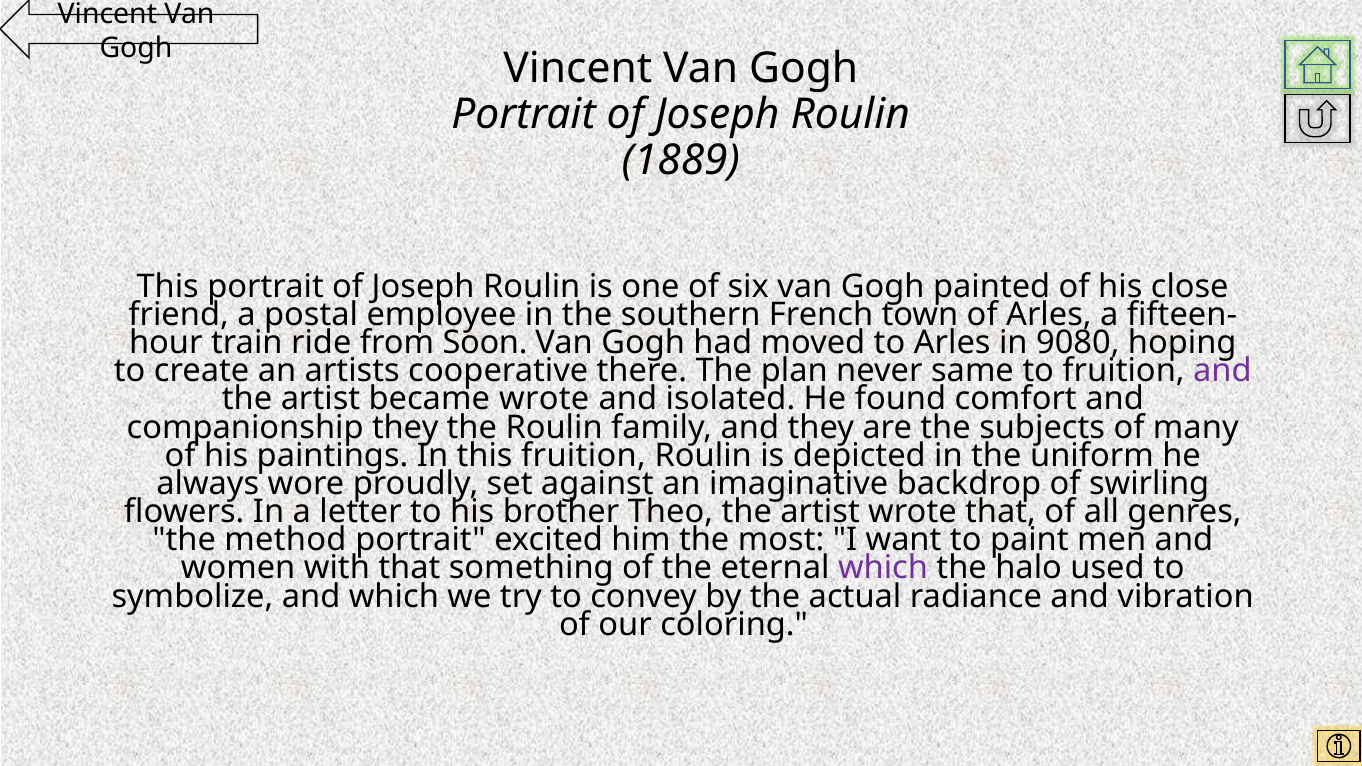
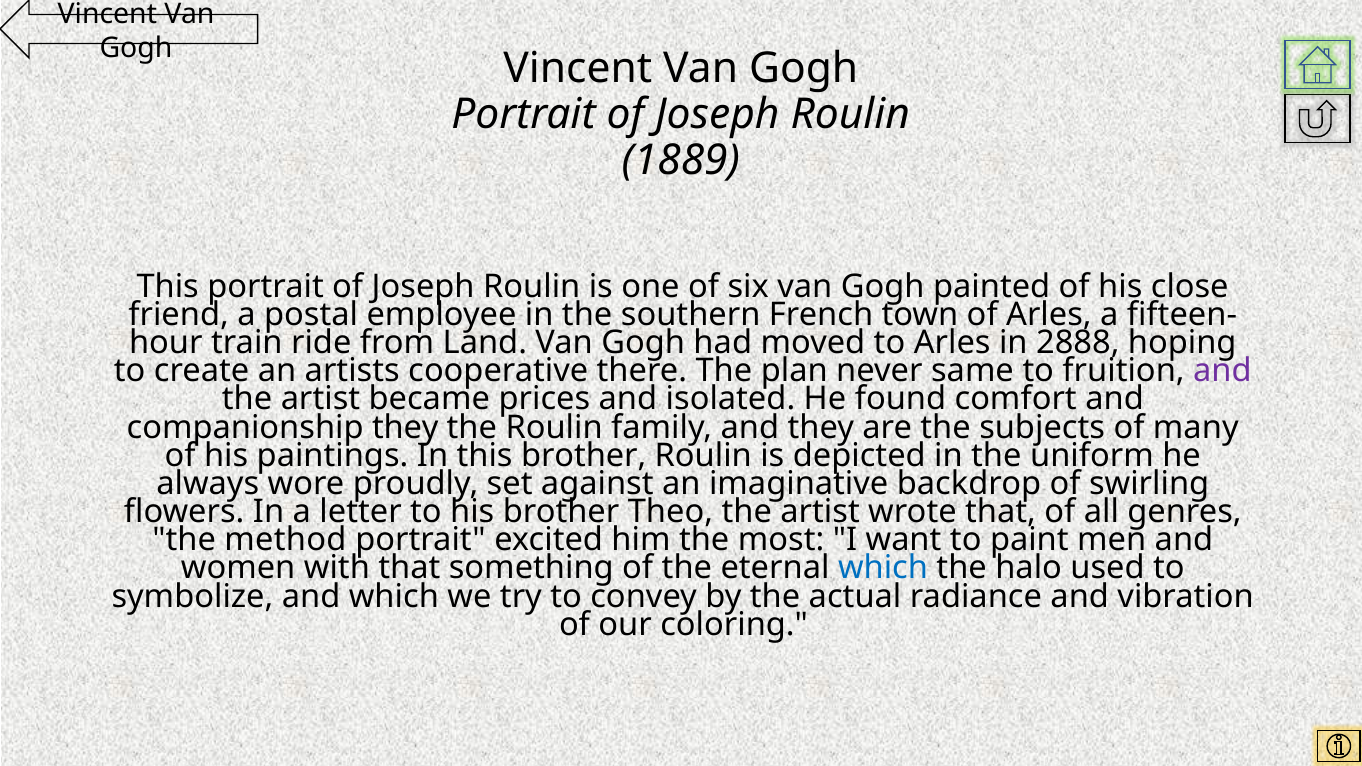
Soon: Soon -> Land
9080: 9080 -> 2888
became wrote: wrote -> prices
this fruition: fruition -> brother
which at (883, 568) colour: purple -> blue
